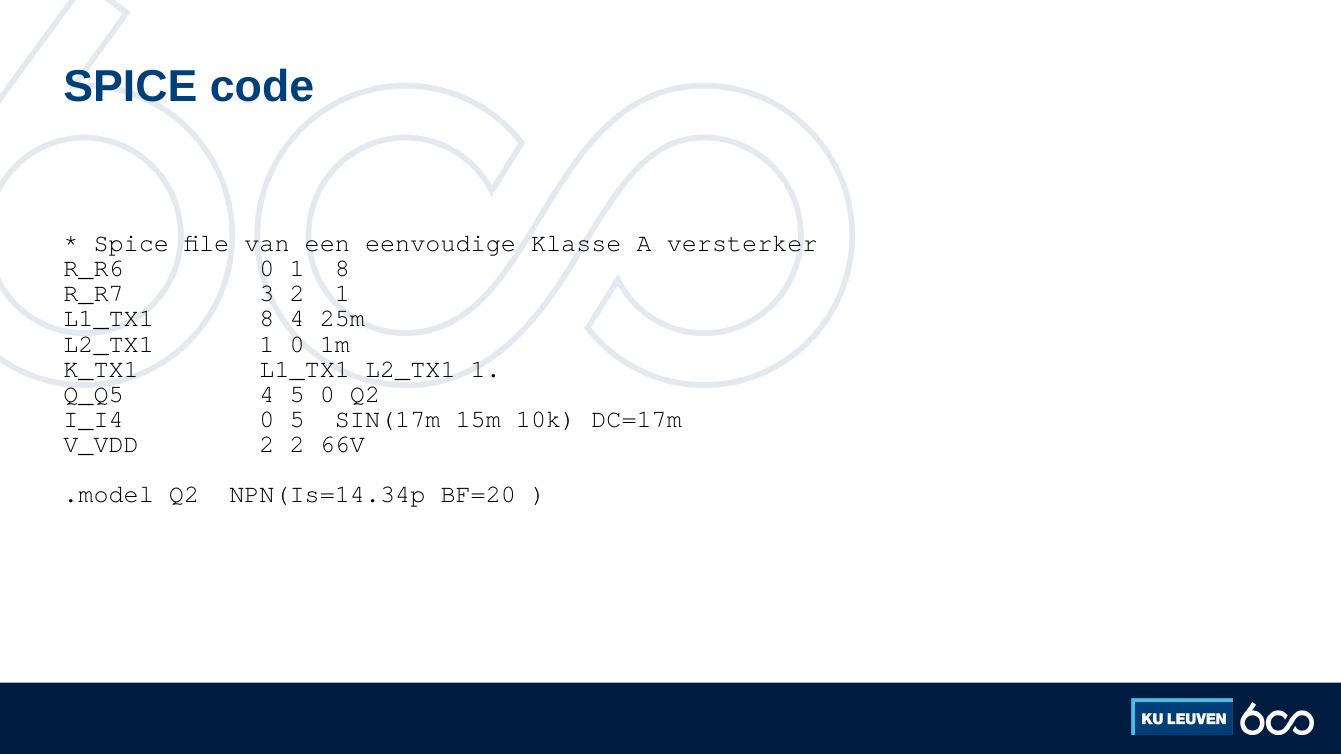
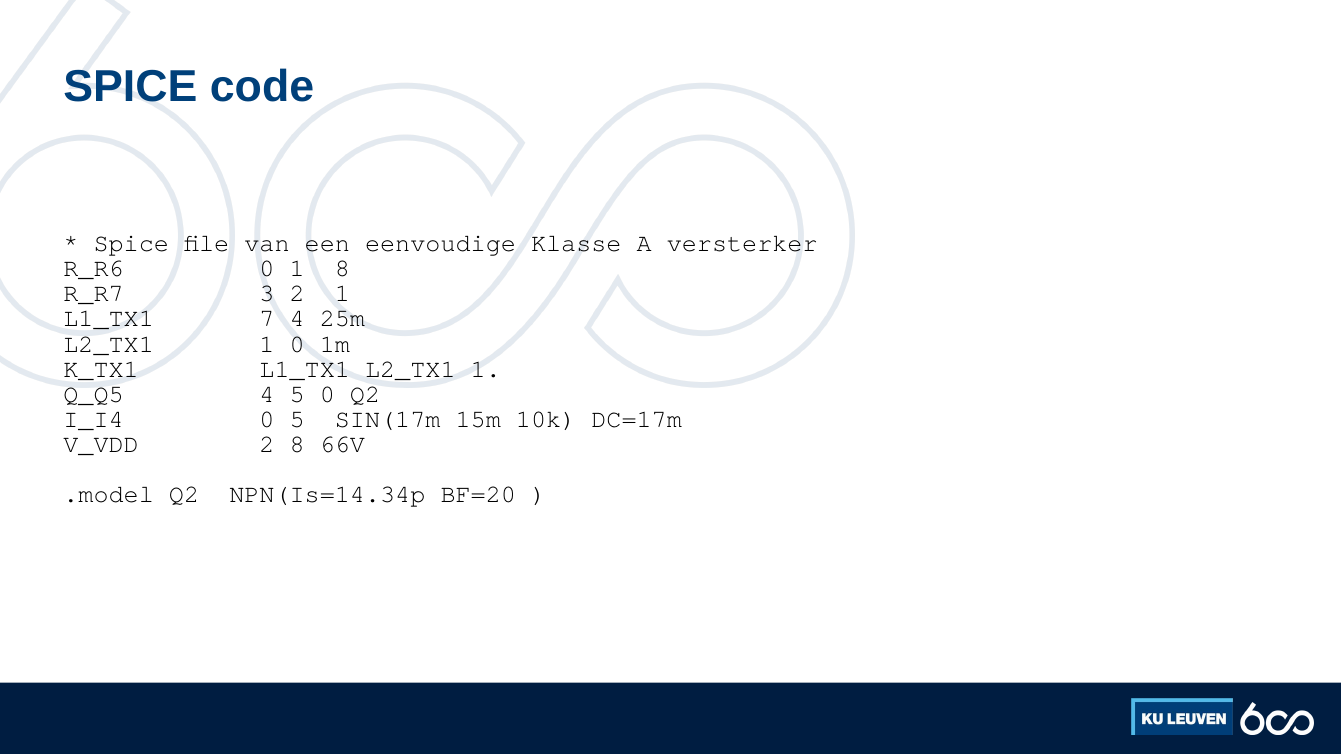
L1_TX1 8: 8 -> 7
2 2: 2 -> 8
